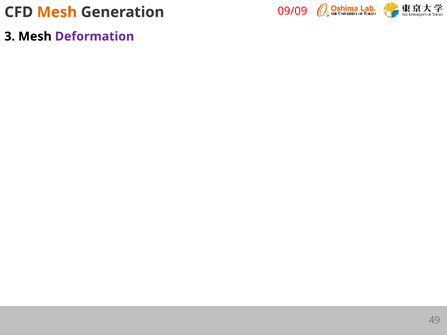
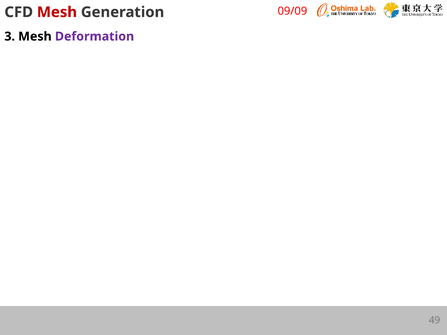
Mesh at (57, 12) colour: orange -> red
